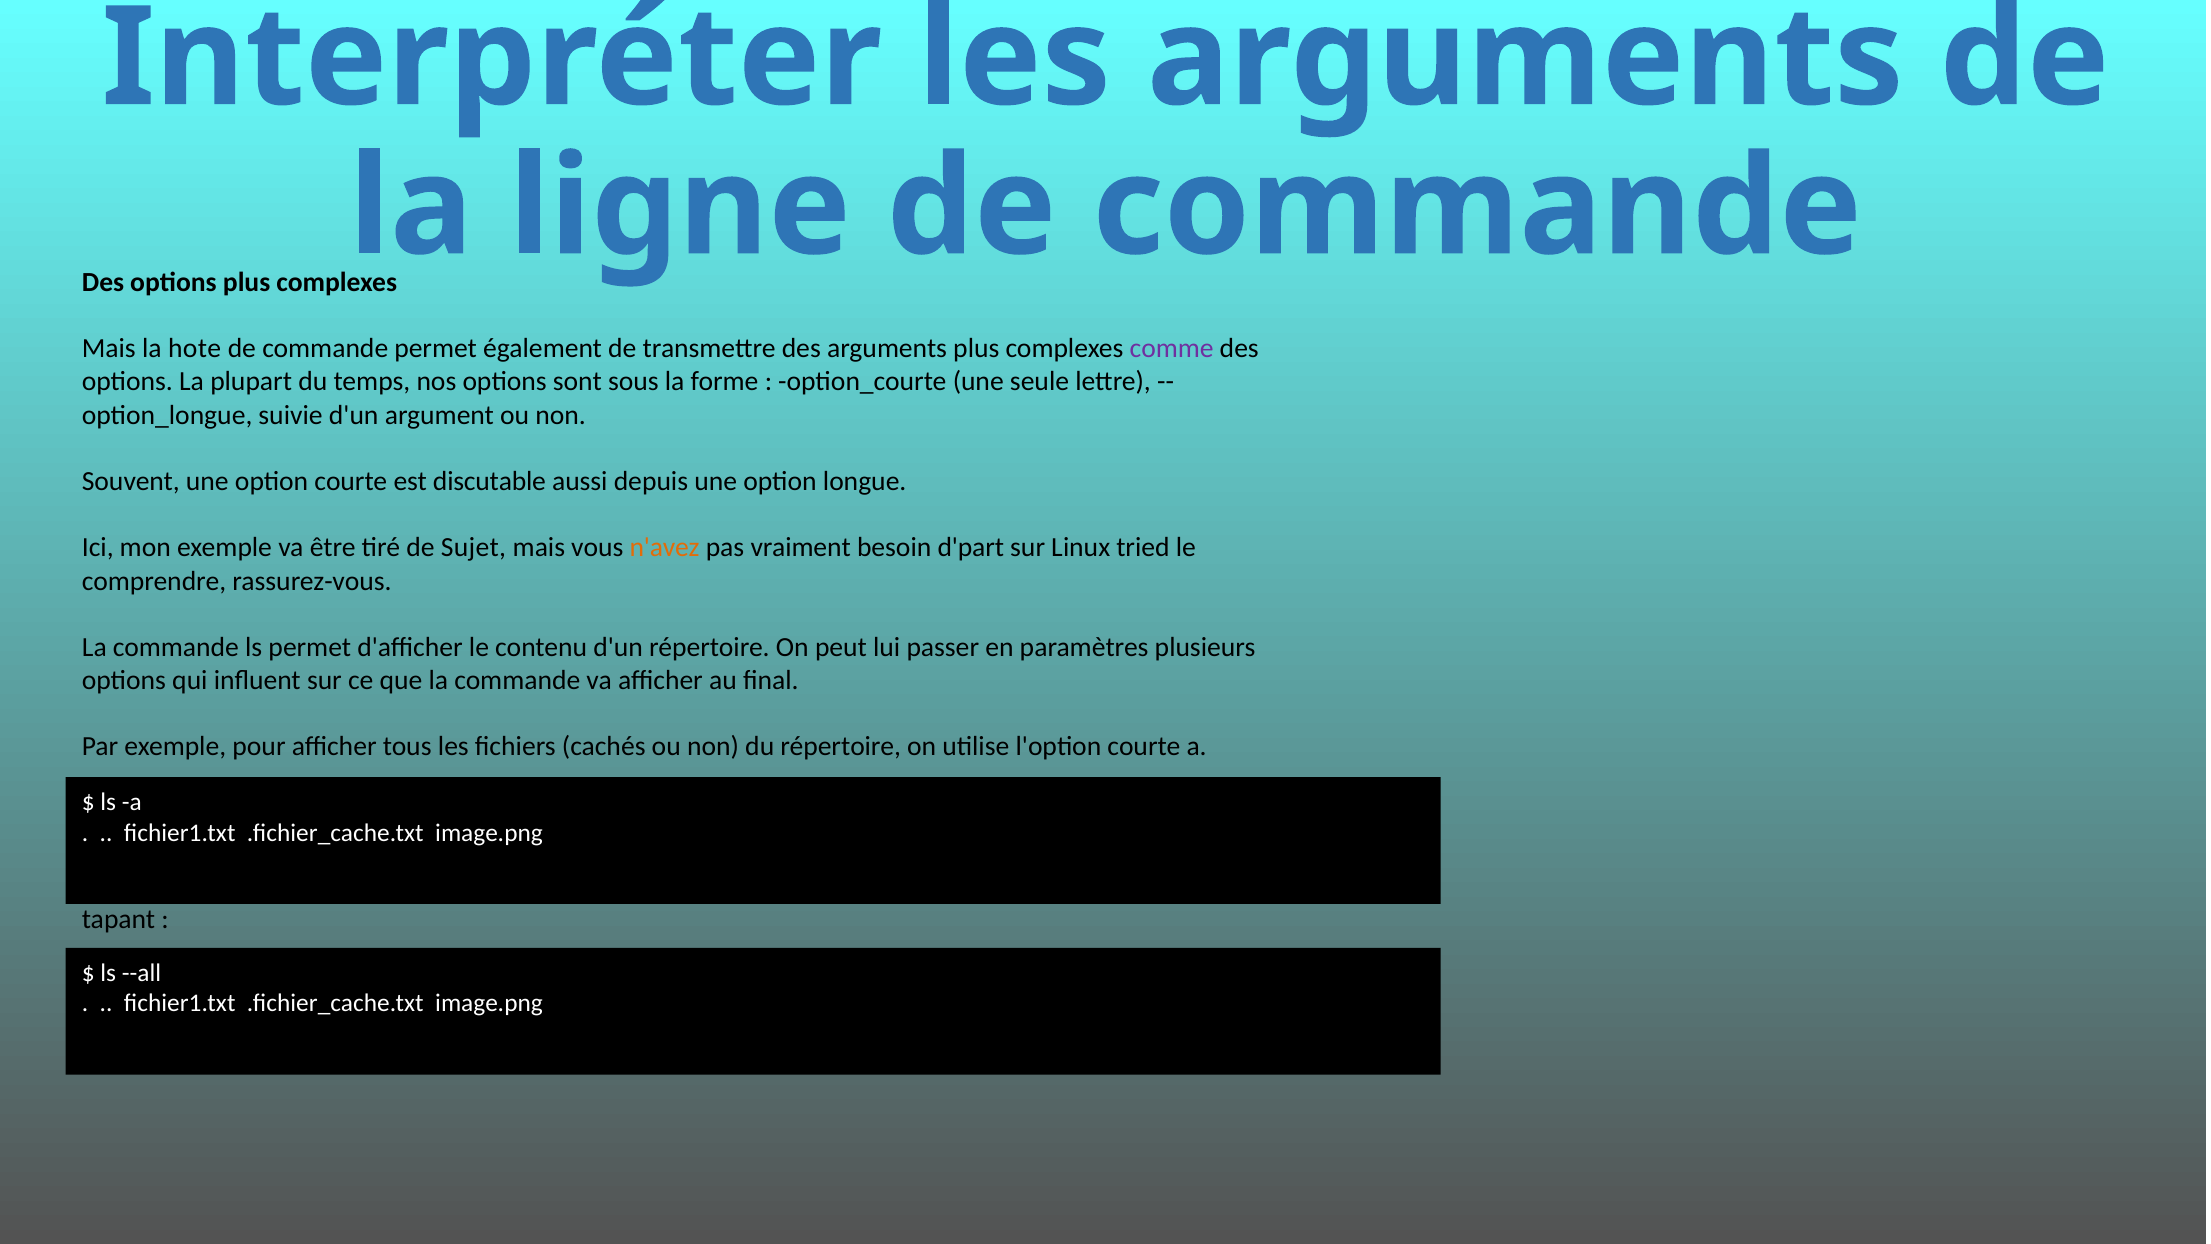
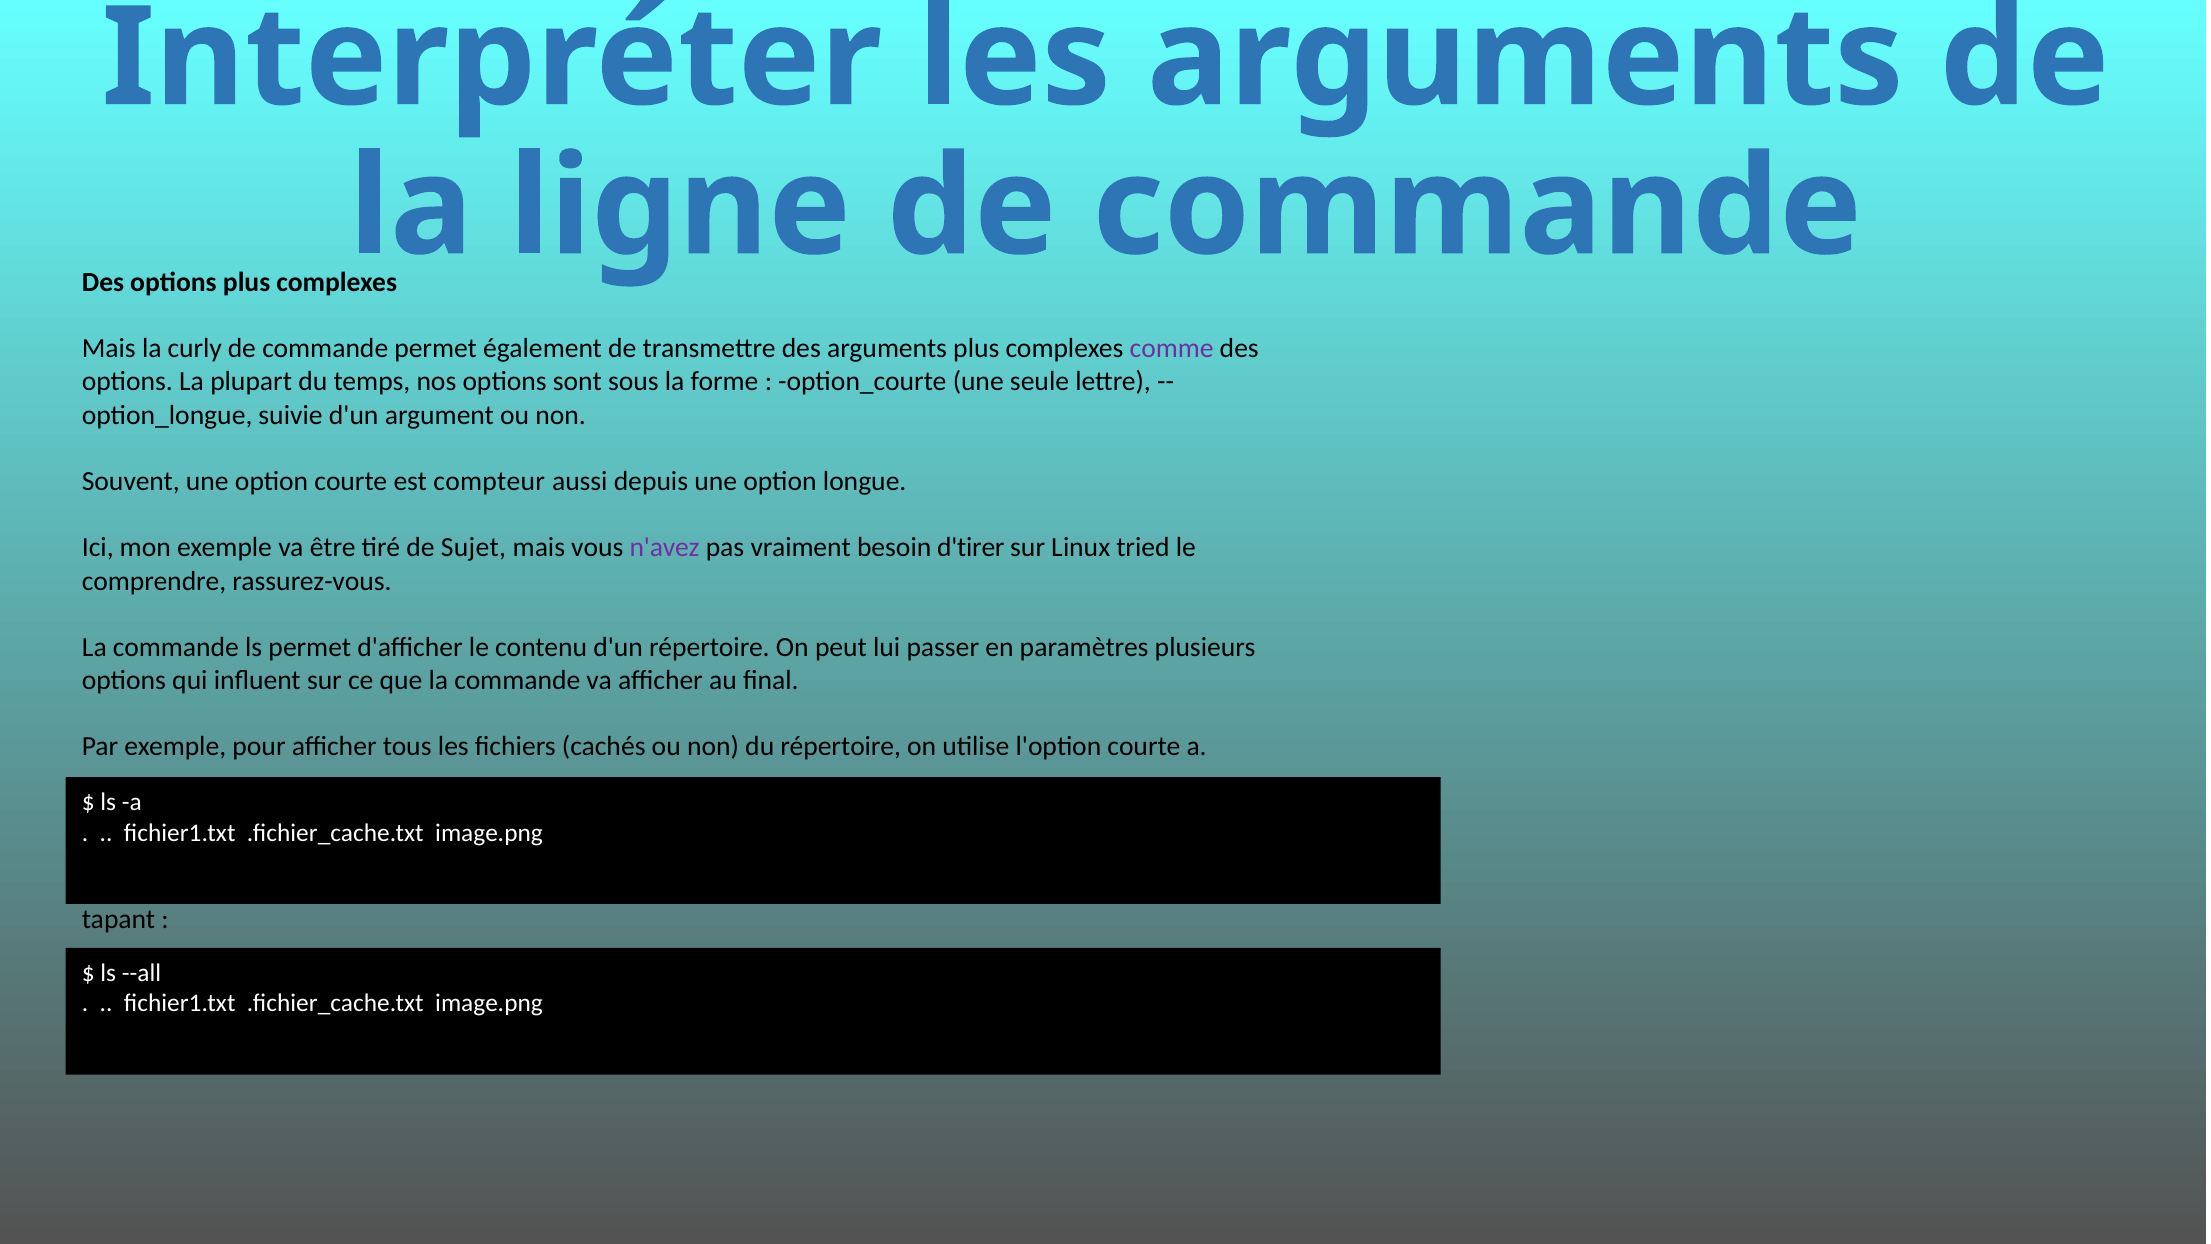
hote: hote -> curly
discutable: discutable -> compteur
n'avez colour: orange -> purple
d'part: d'part -> d'tirer
